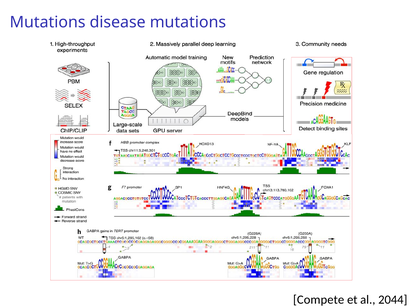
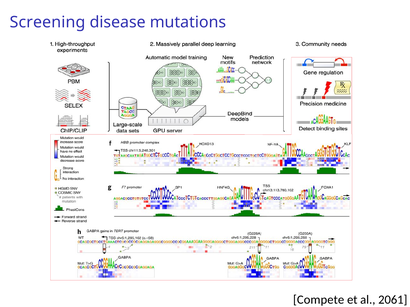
Mutations at (48, 22): Mutations -> Screening
2044: 2044 -> 2061
